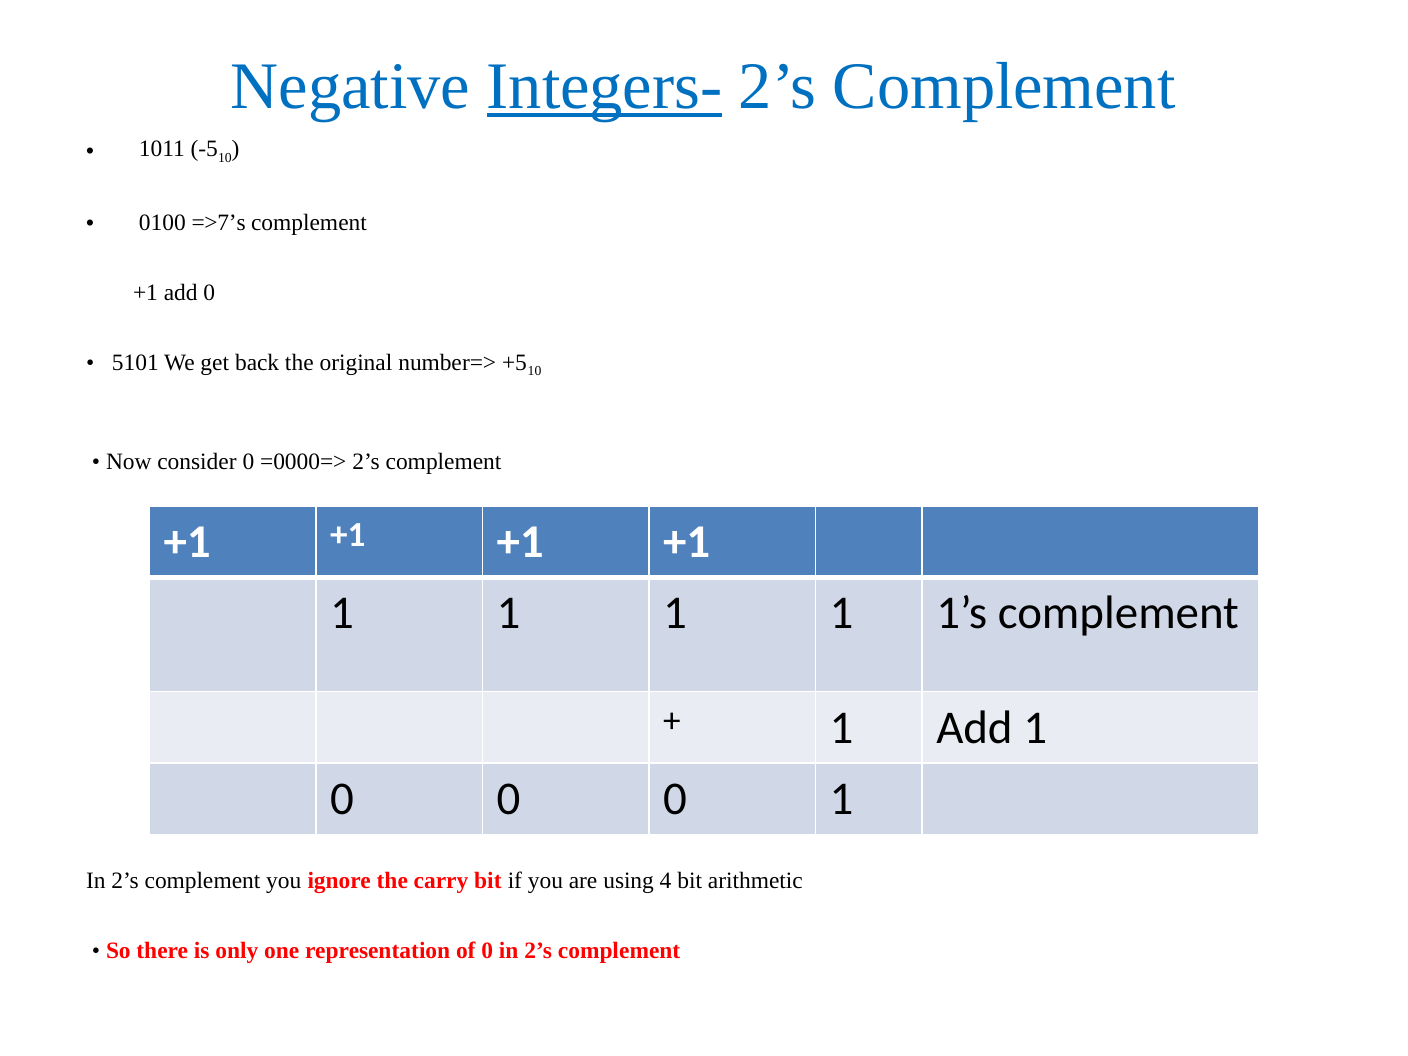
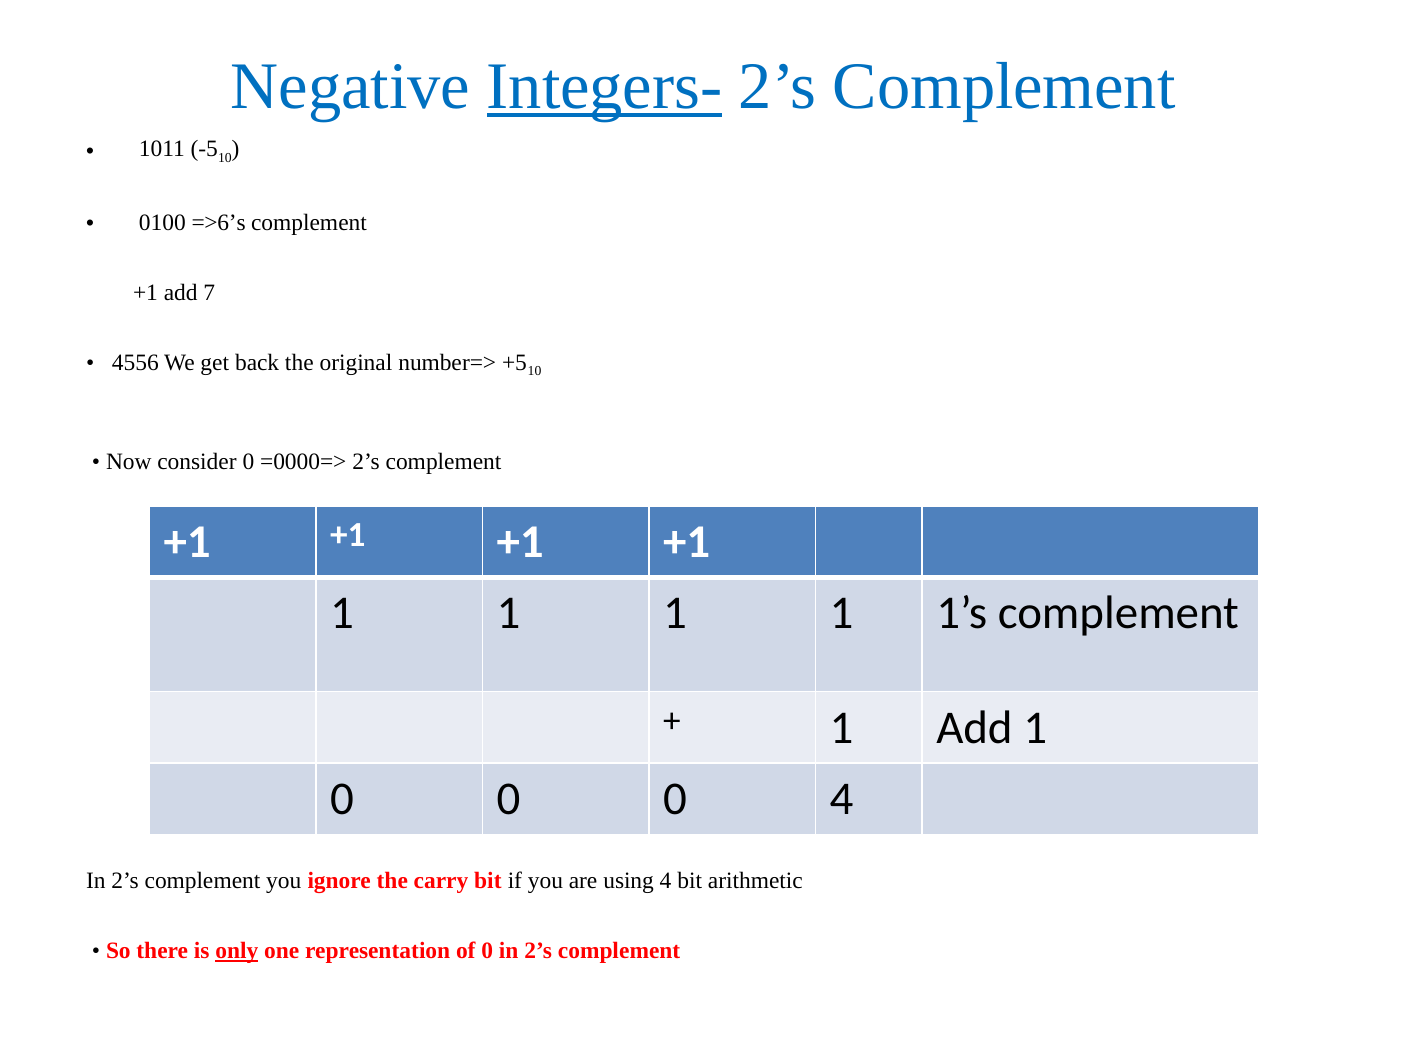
=>7’s: =>7’s -> =>6’s
add 0: 0 -> 7
5101: 5101 -> 4556
0 1: 1 -> 4
only underline: none -> present
